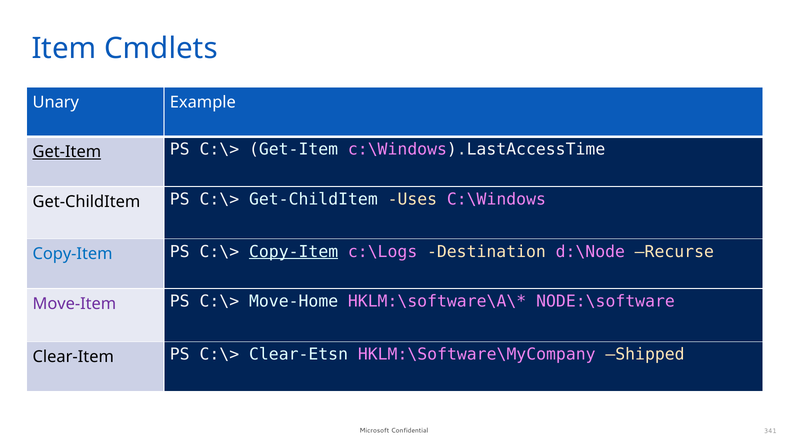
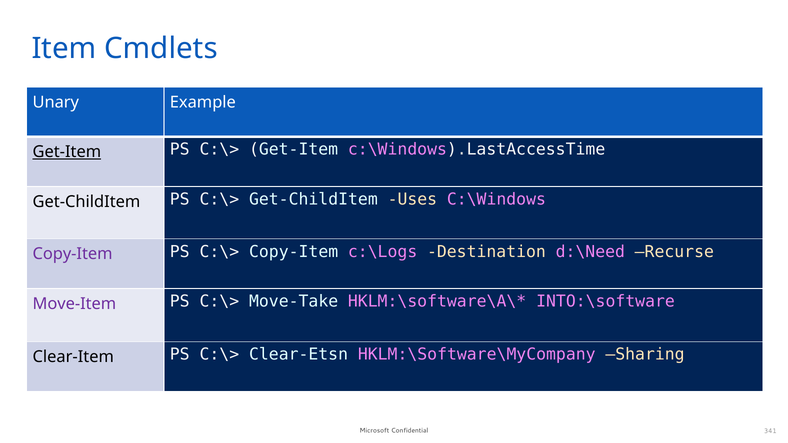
Copy-Item at (73, 254) colour: blue -> purple
Copy-Item at (294, 252) underline: present -> none
d:\Node: d:\Node -> d:\Need
Move-Home: Move-Home -> Move-Take
NODE:\software: NODE:\software -> INTO:\software
Shipped: Shipped -> Sharing
